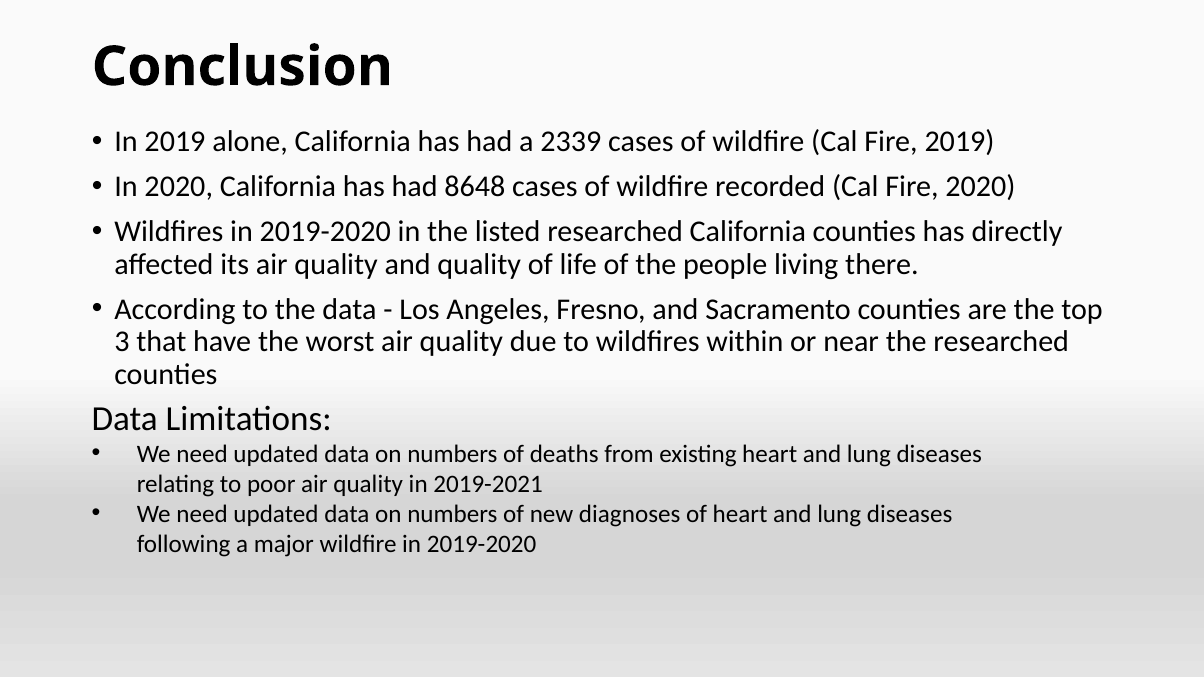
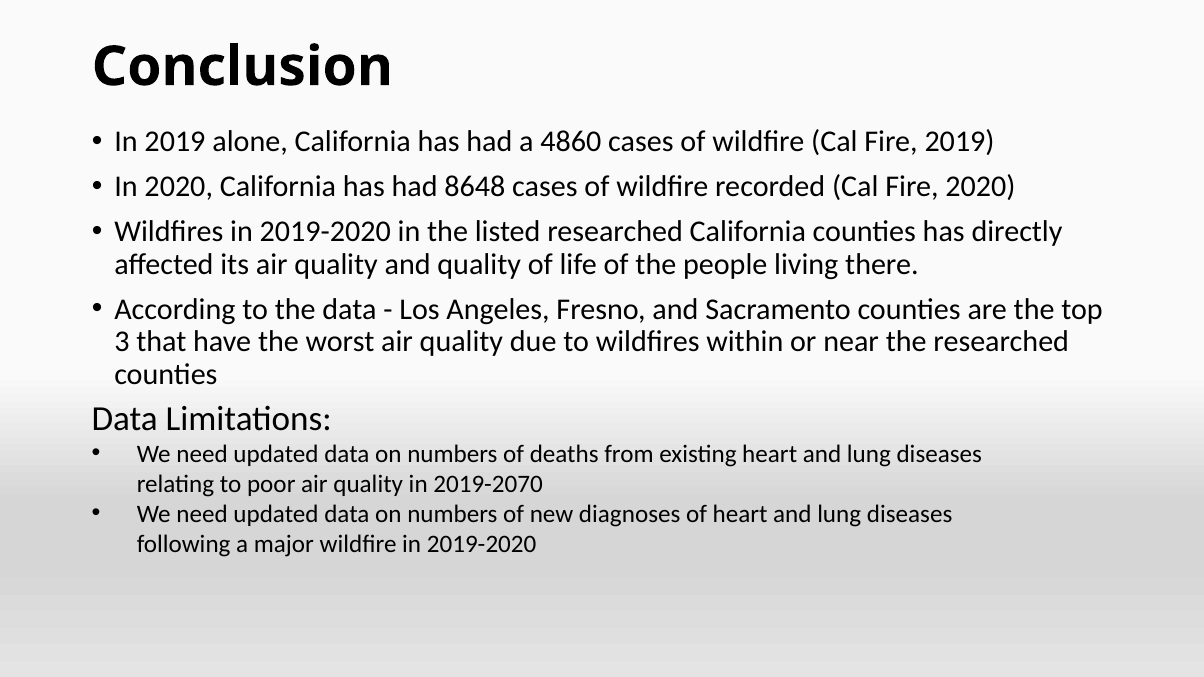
2339: 2339 -> 4860
2019-2021: 2019-2021 -> 2019-2070
